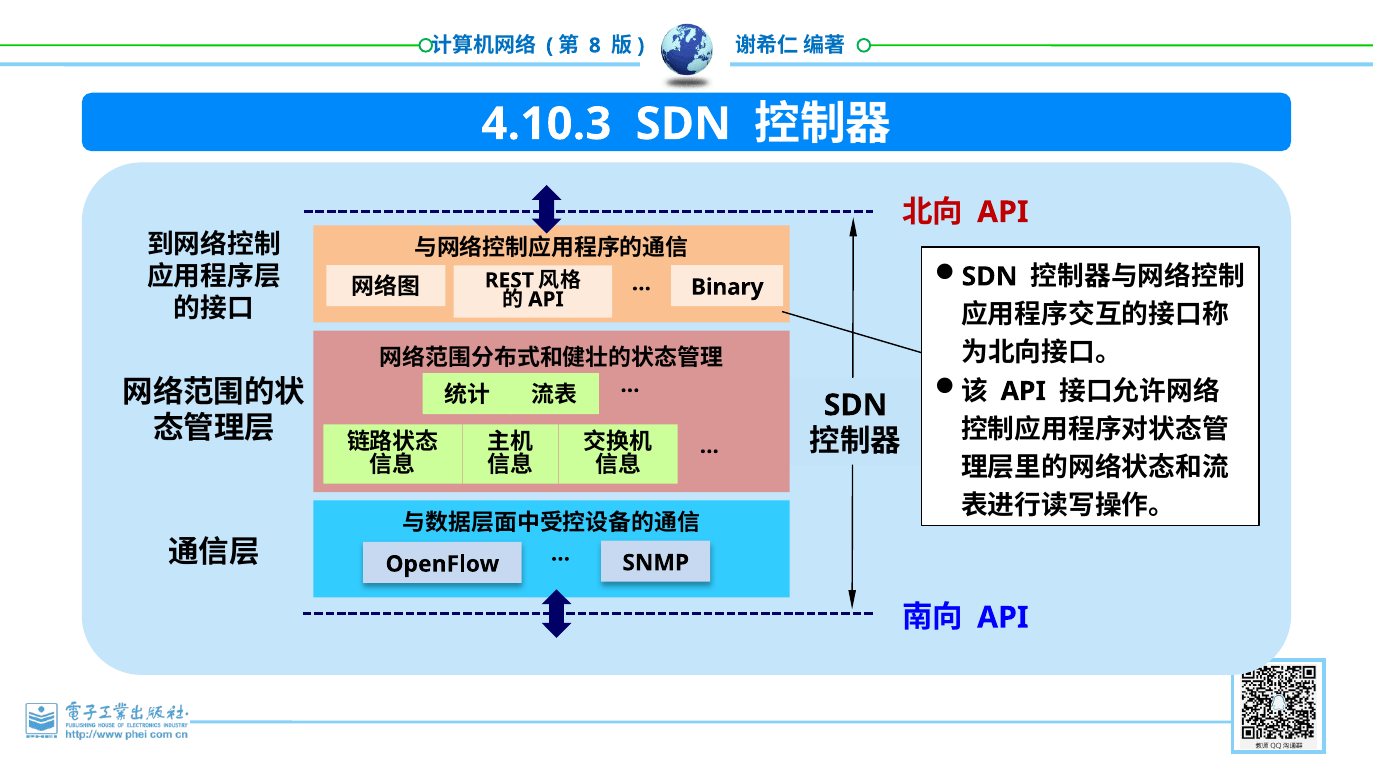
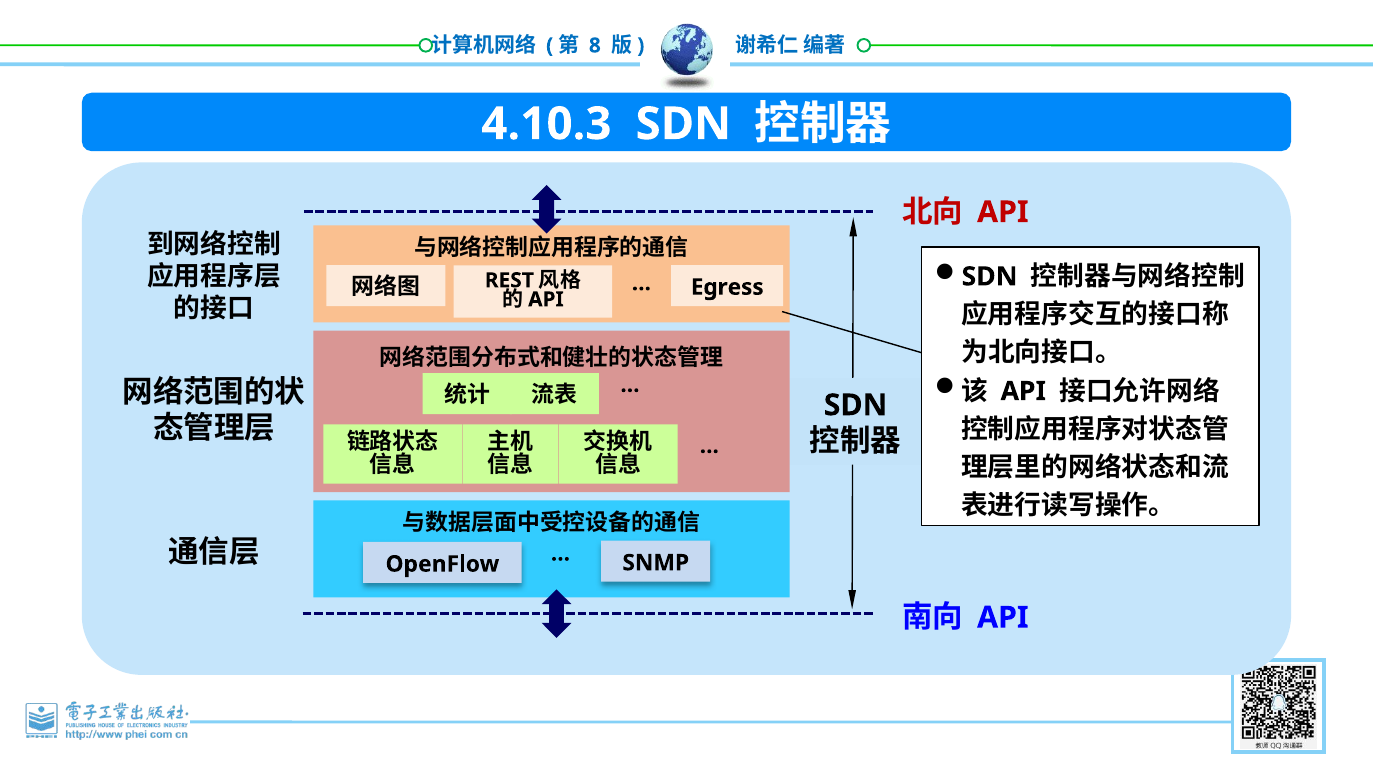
Binary: Binary -> Egress
